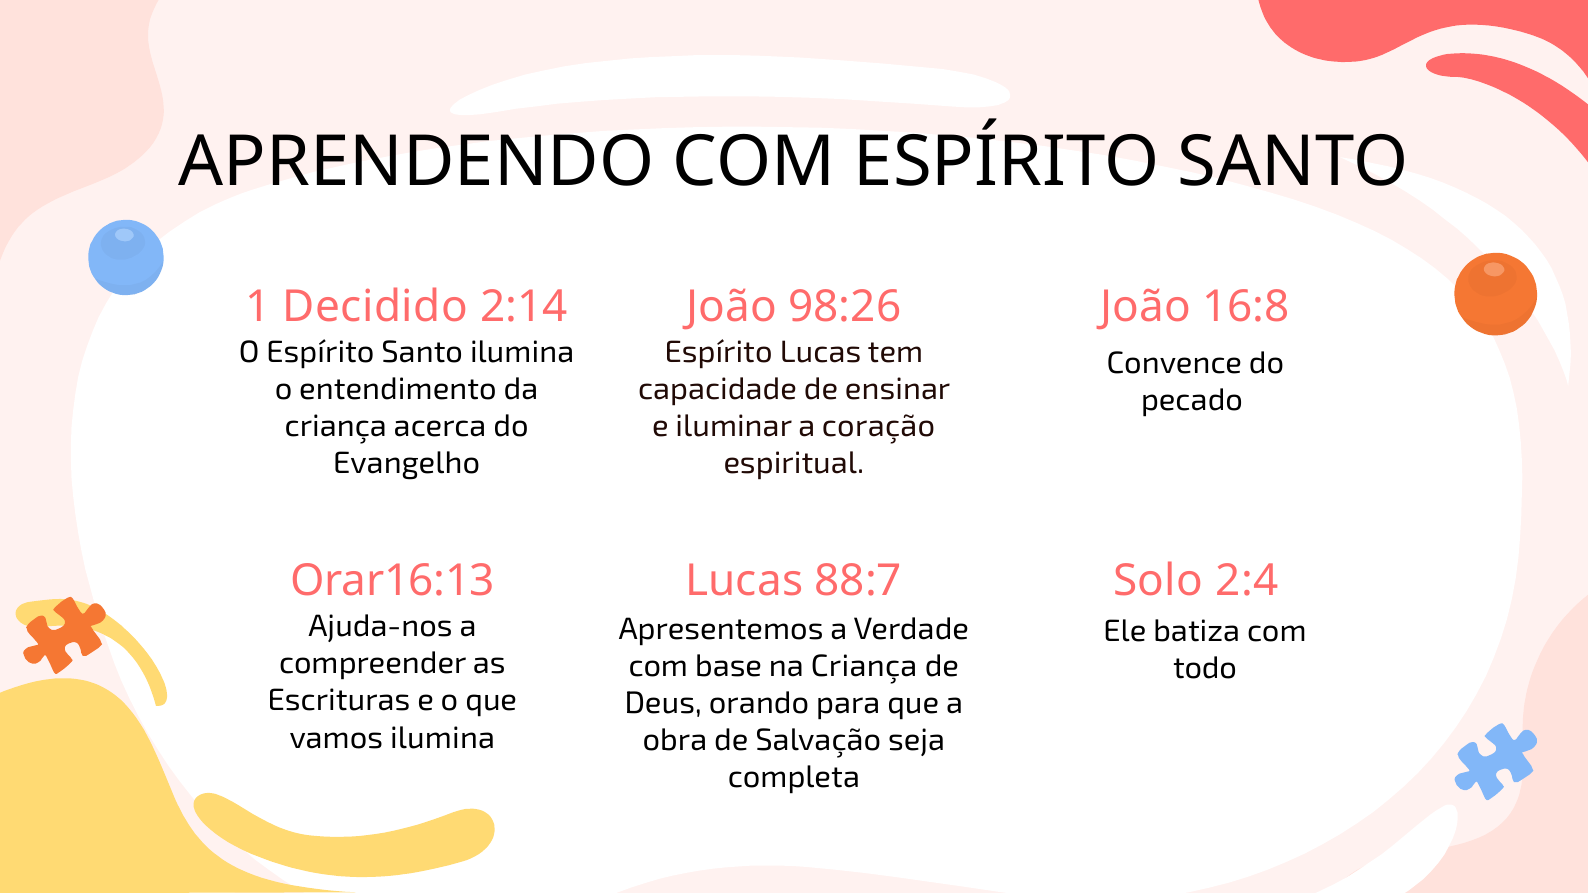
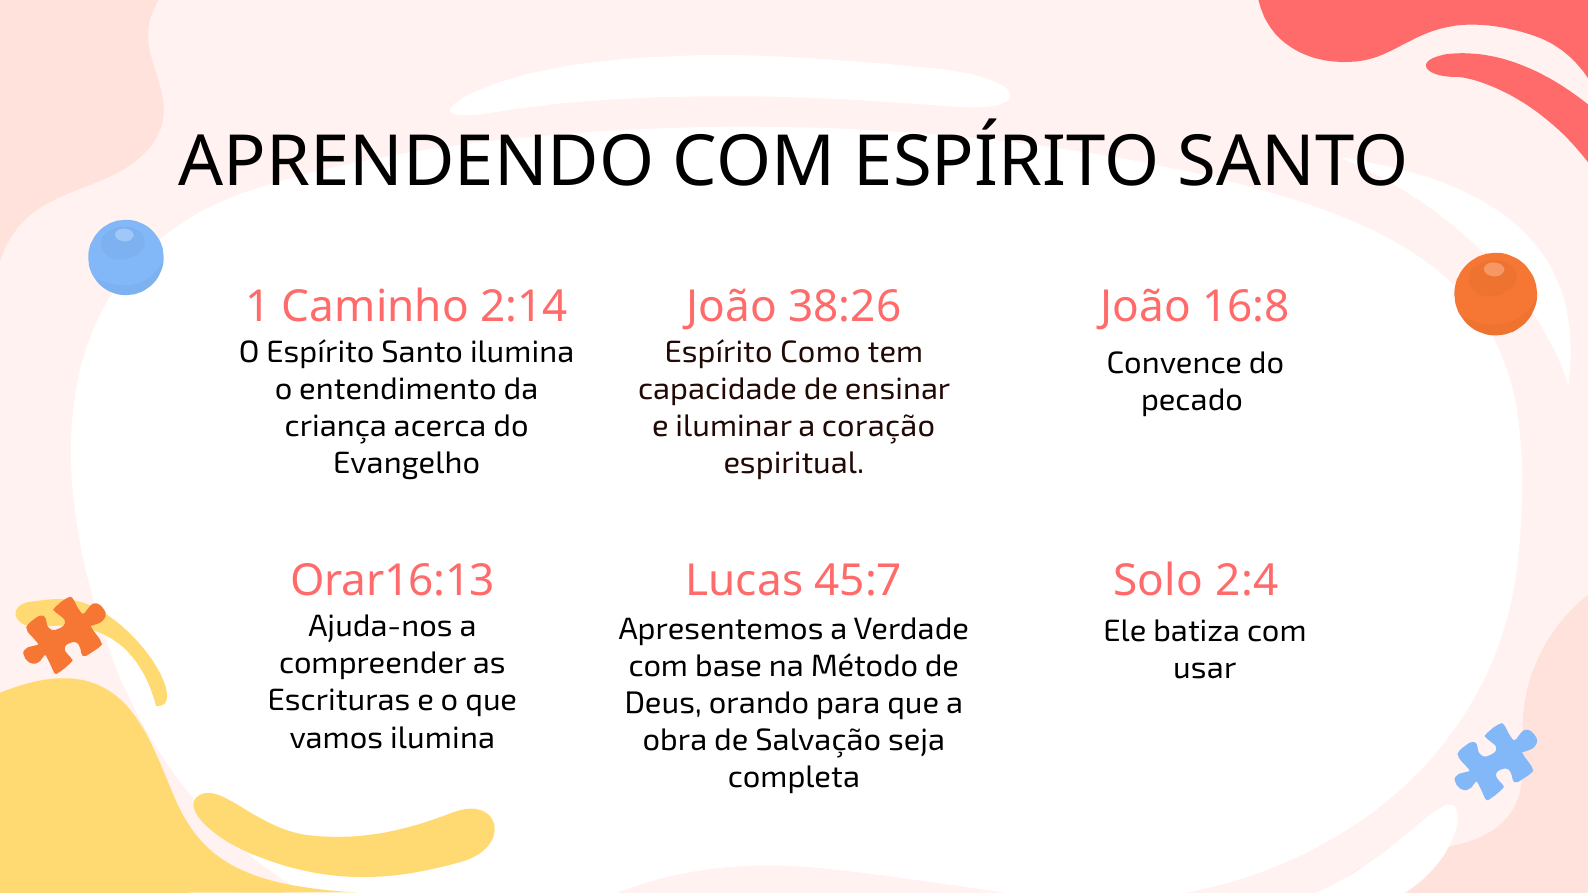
Decidido: Decidido -> Caminho
98:26: 98:26 -> 38:26
Espírito Lucas: Lucas -> Como
88:7: 88:7 -> 45:7
na Criança: Criança -> Método
todo: todo -> usar
